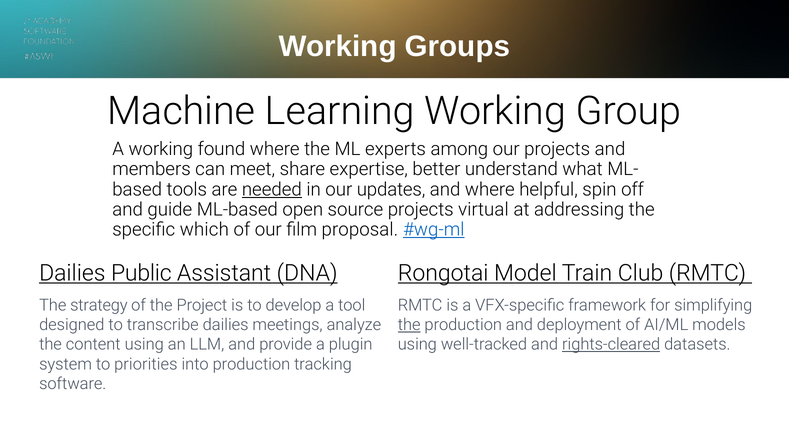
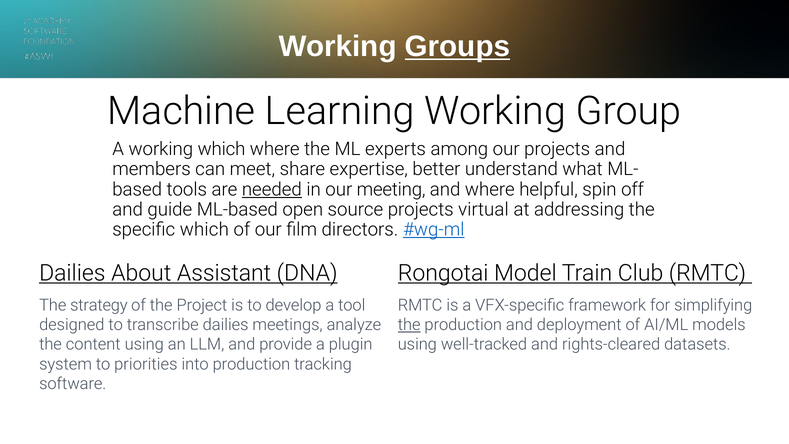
Groups underline: none -> present
working found: found -> which
updates: updates -> meeting
proposal: proposal -> directors
Public: Public -> About
rights-cleared underline: present -> none
